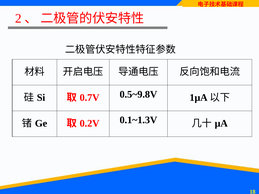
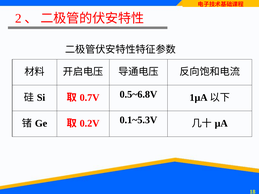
0.5~9.8V: 0.5~9.8V -> 0.5~6.8V
0.1~1.3V: 0.1~1.3V -> 0.1~5.3V
